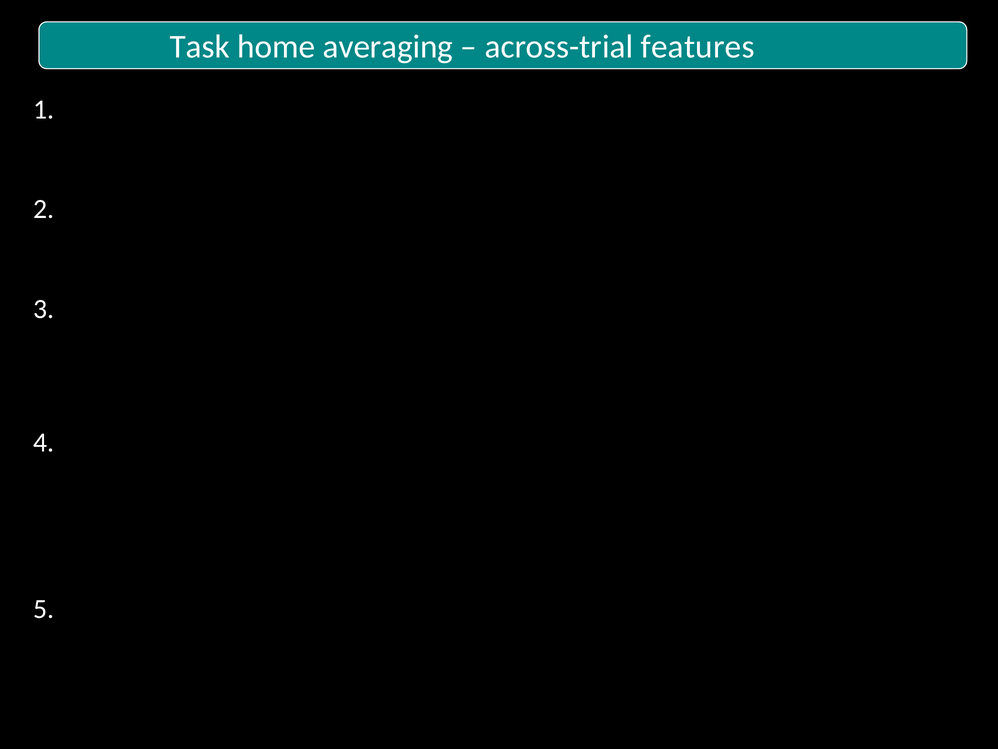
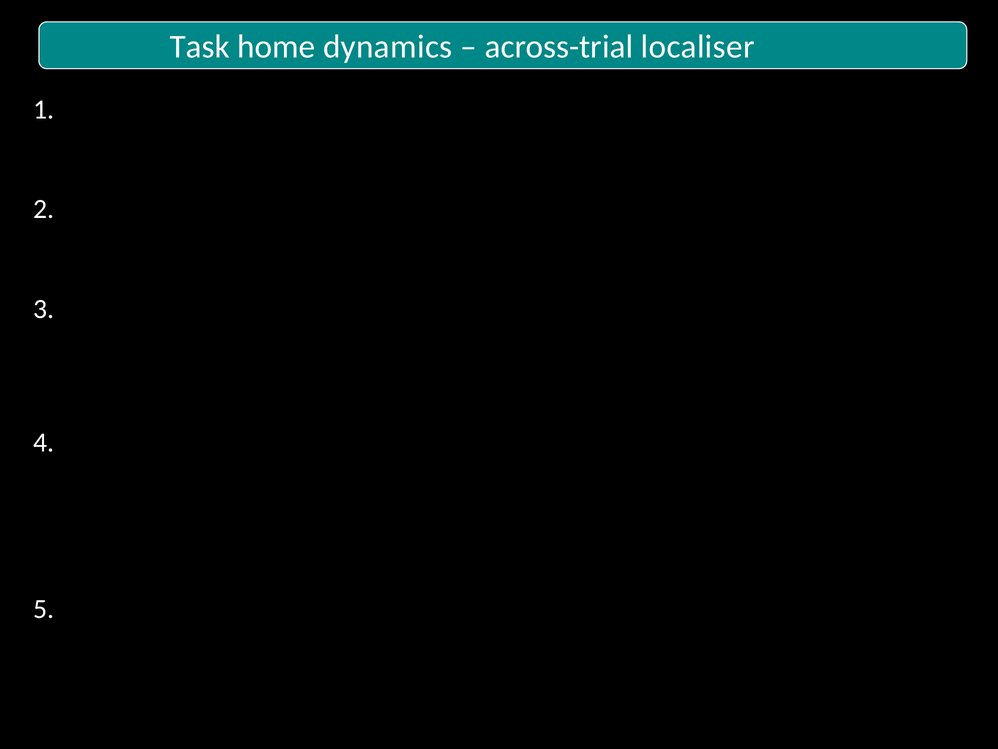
home averaging: averaging -> dynamics
across-trial features: features -> localiser
